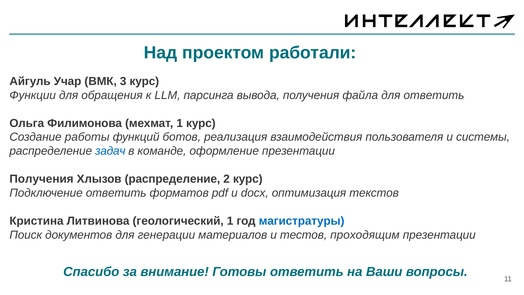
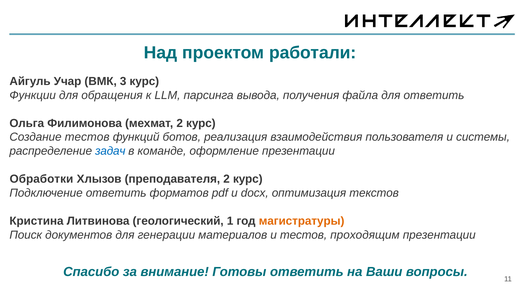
мехмат 1: 1 -> 2
Создание работы: работы -> тестов
Получения at (41, 179): Получения -> Обработки
Хлызов распределение: распределение -> преподавателя
магистратуры colour: blue -> orange
